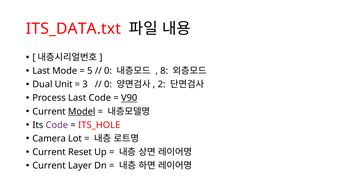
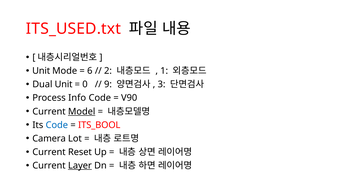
ITS_DATA.txt: ITS_DATA.txt -> ITS_USED.txt
Last at (41, 71): Last -> Unit
5: 5 -> 6
0 at (108, 71): 0 -> 2
8: 8 -> 1
3: 3 -> 0
0 at (108, 84): 0 -> 9
2: 2 -> 3
Process Last: Last -> Info
V90 underline: present -> none
Code at (57, 125) colour: purple -> blue
ITS_HOLE: ITS_HOLE -> ITS_BOOL
Layer underline: none -> present
